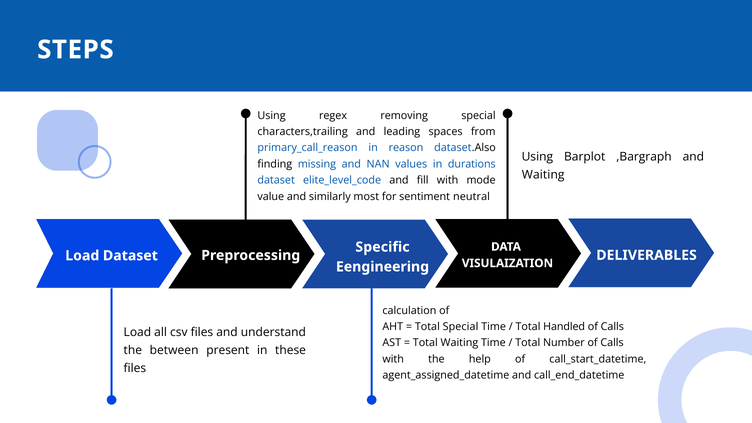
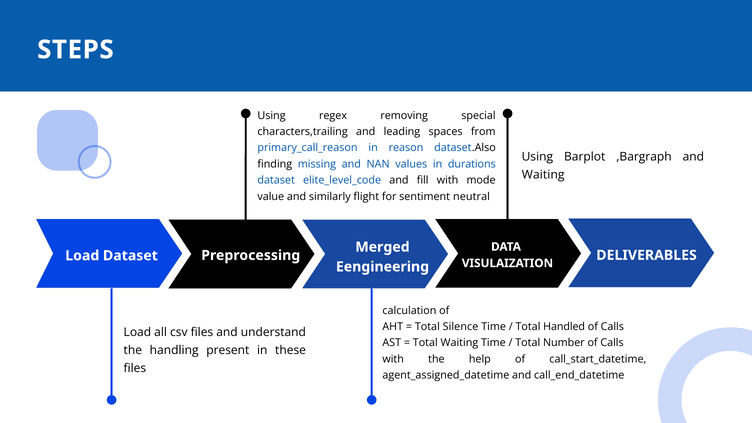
most: most -> flight
Specific: Specific -> Merged
Total Special: Special -> Silence
between: between -> handling
